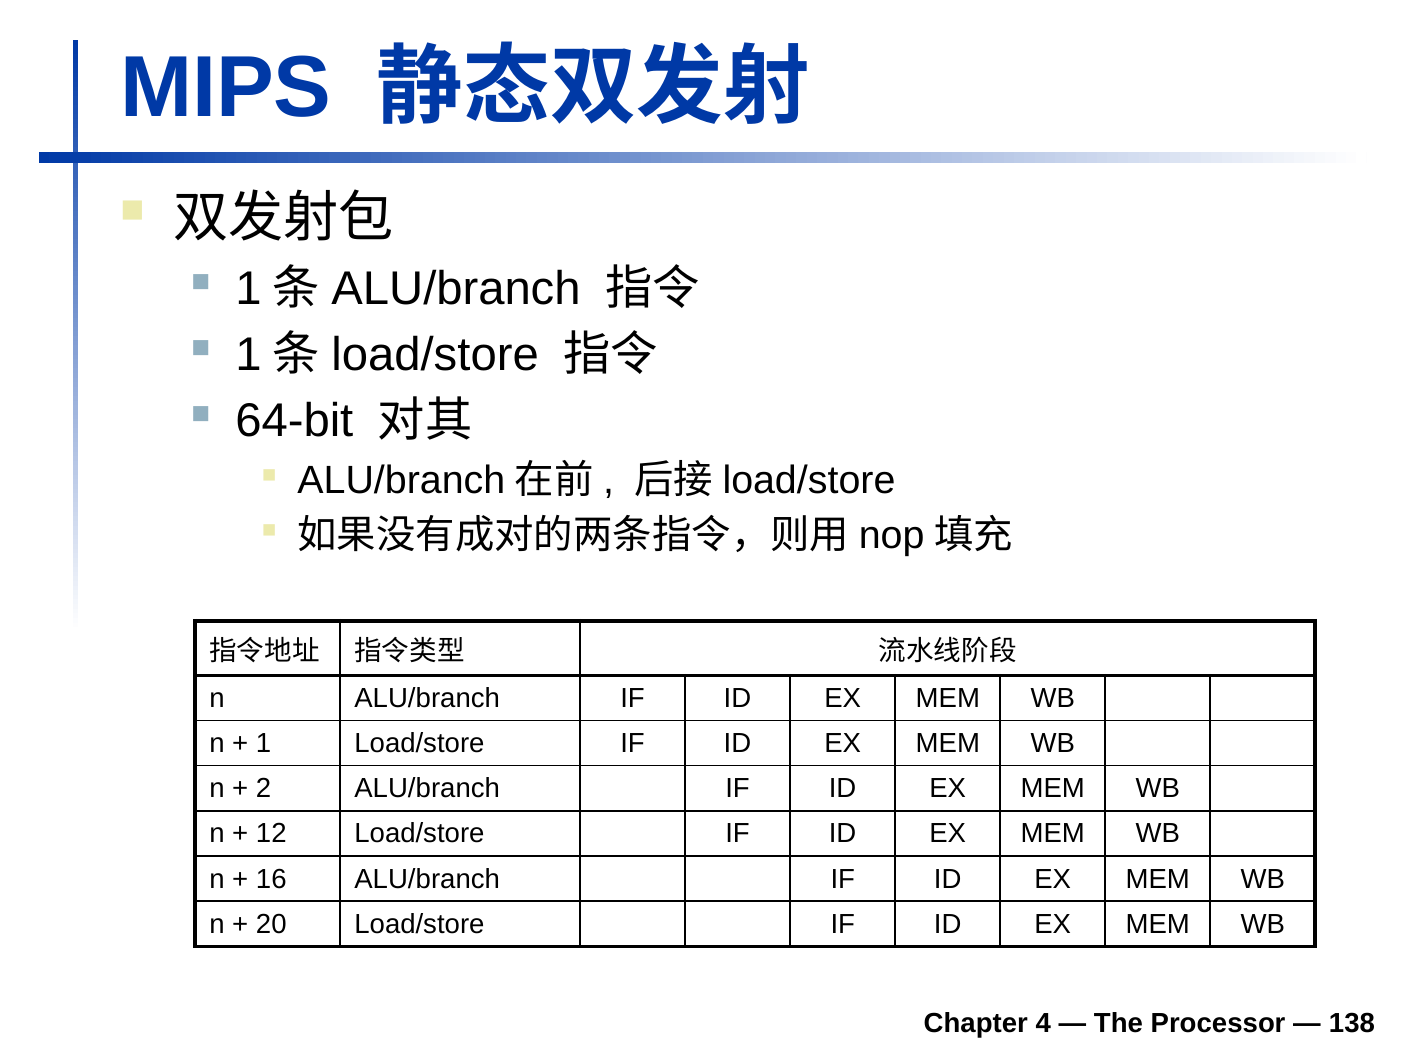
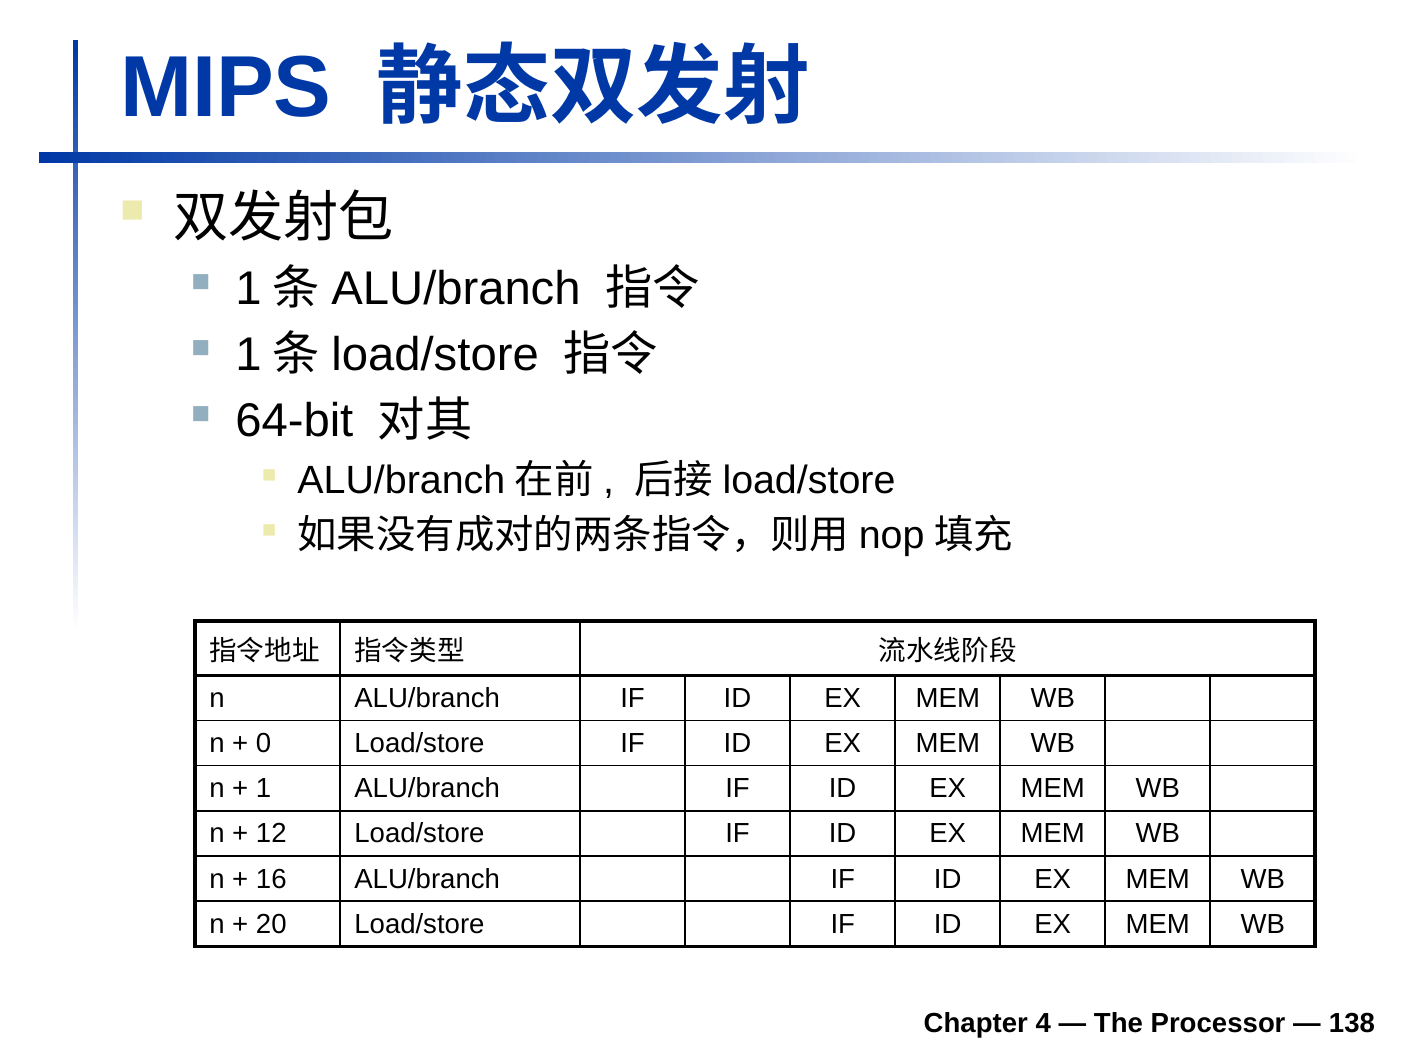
1: 1 -> 0
2: 2 -> 1
